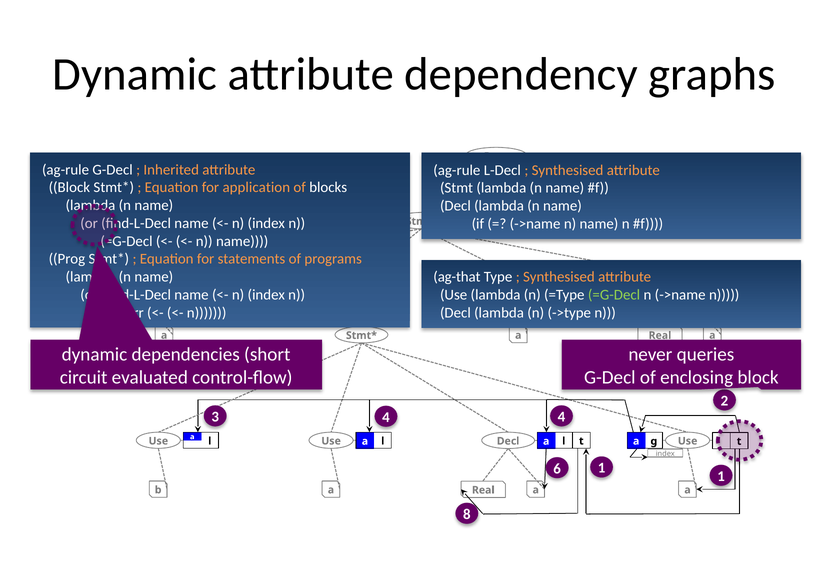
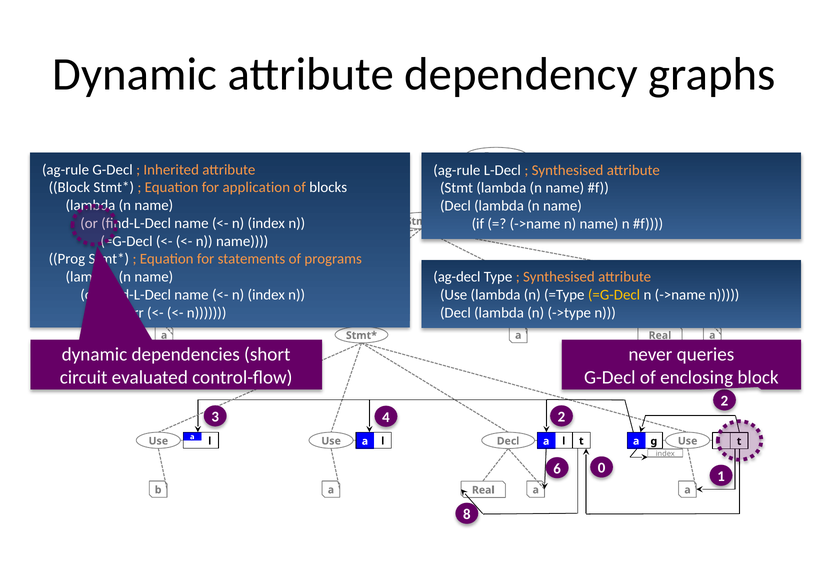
ag-that: ag-that -> ag-decl
=G-Decl at (614, 295) colour: light green -> yellow
4 4: 4 -> 2
6 1: 1 -> 0
